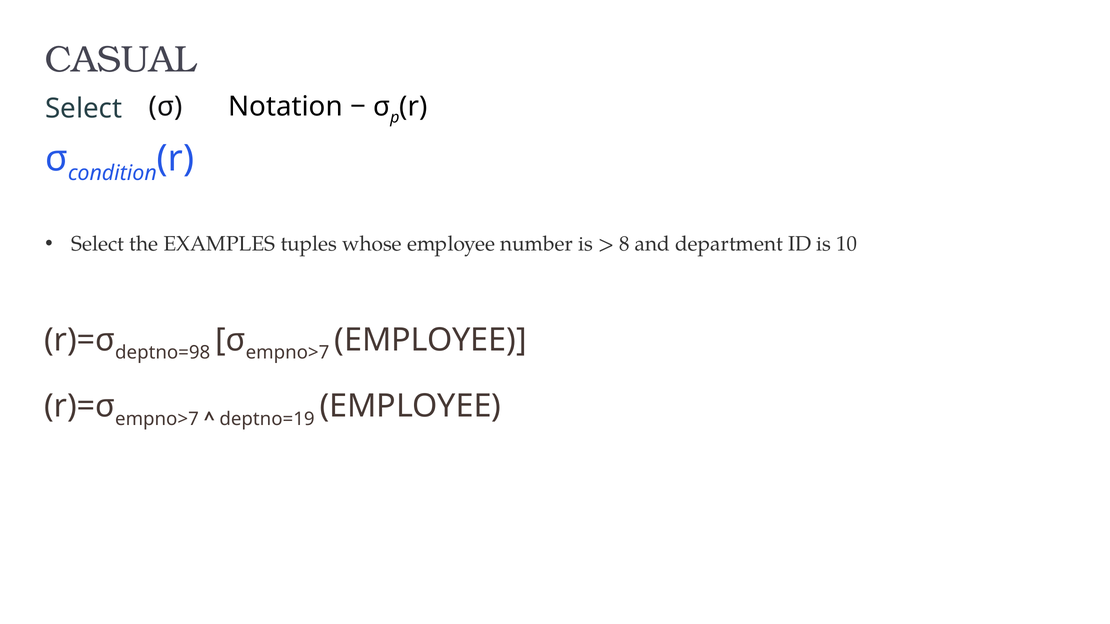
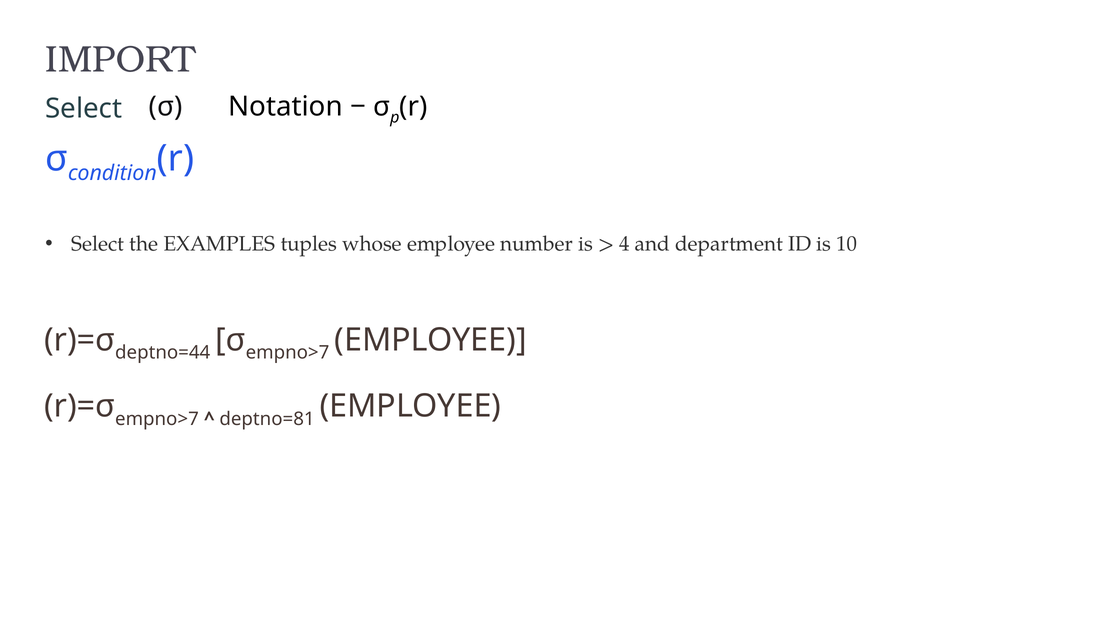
CASUAL: CASUAL -> IMPORT
8: 8 -> 4
deptno=98: deptno=98 -> deptno=44
deptno=19: deptno=19 -> deptno=81
